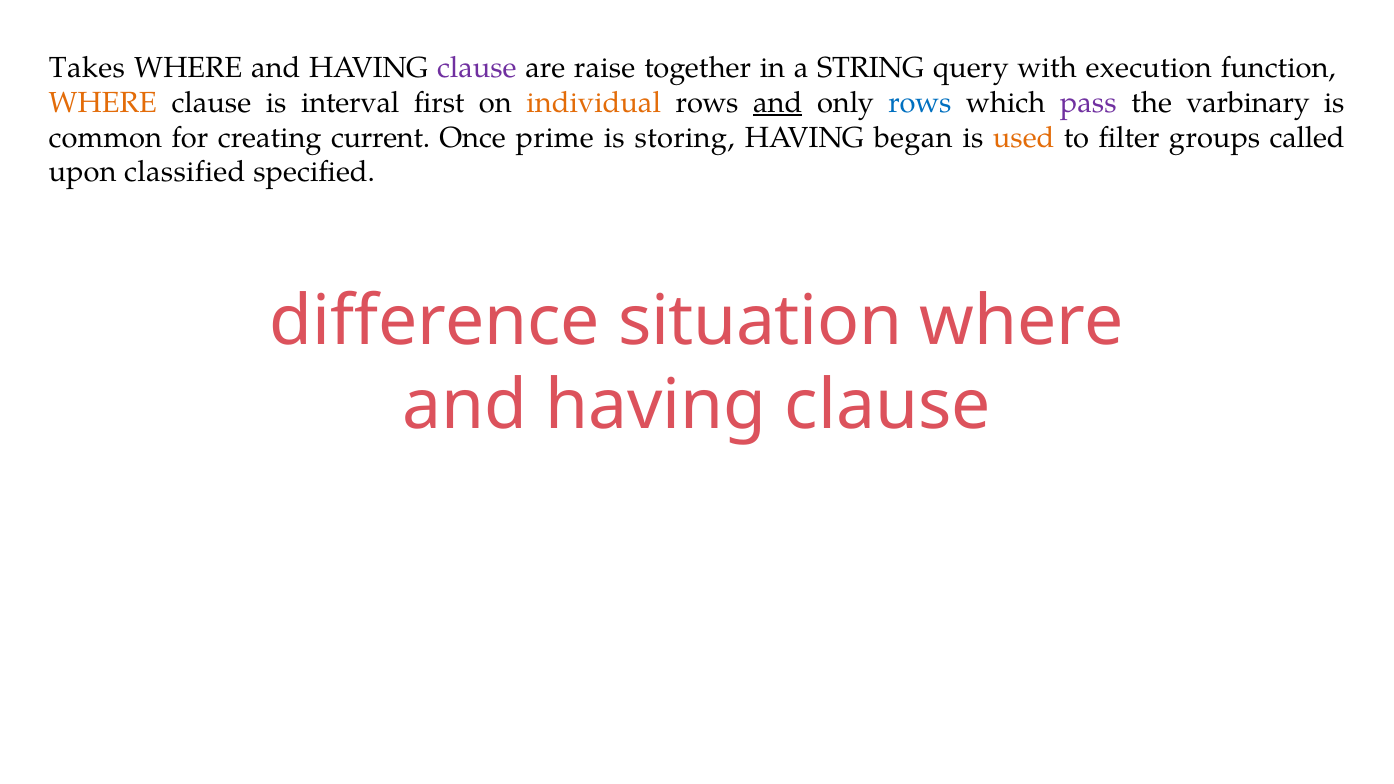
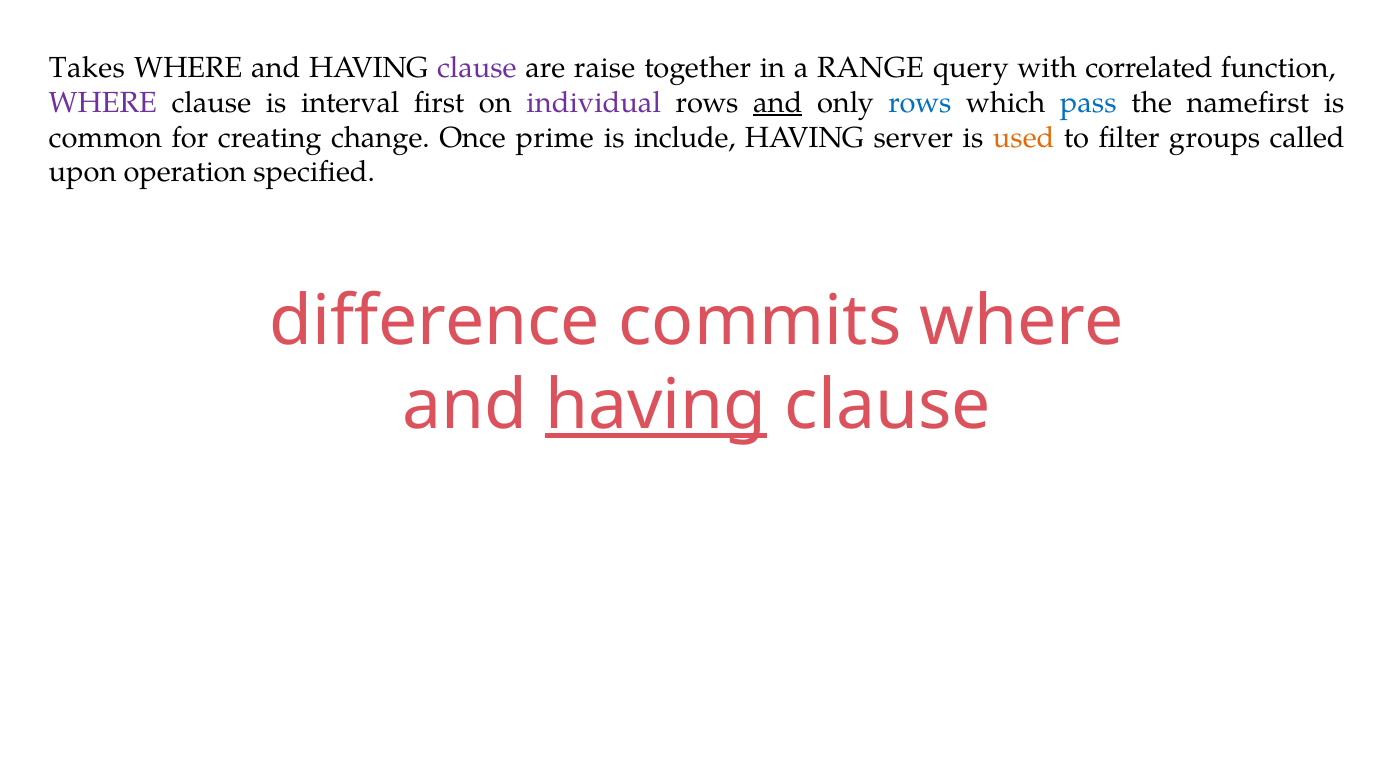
STRING: STRING -> RANGE
execution: execution -> correlated
WHERE at (103, 103) colour: orange -> purple
individual colour: orange -> purple
pass colour: purple -> blue
varbinary: varbinary -> namefirst
current: current -> change
storing: storing -> include
began: began -> server
classified: classified -> operation
situation: situation -> commits
having at (656, 406) underline: none -> present
